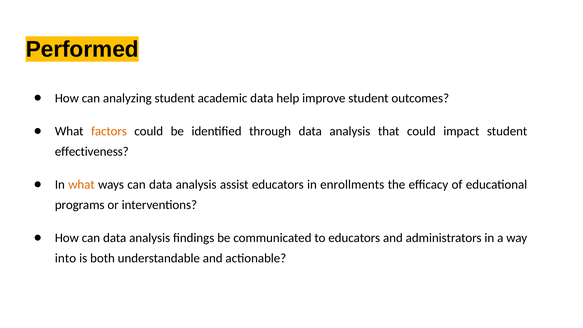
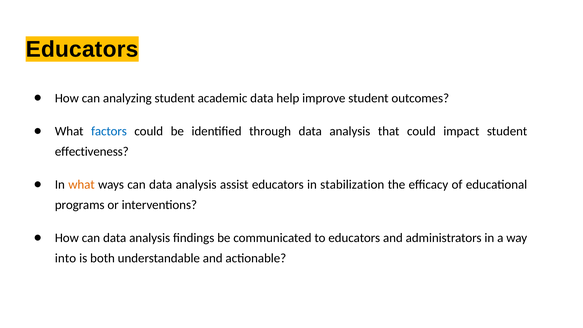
Performed at (82, 49): Performed -> Educators
factors colour: orange -> blue
enrollments: enrollments -> stabilization
